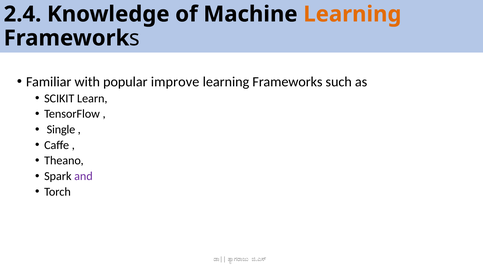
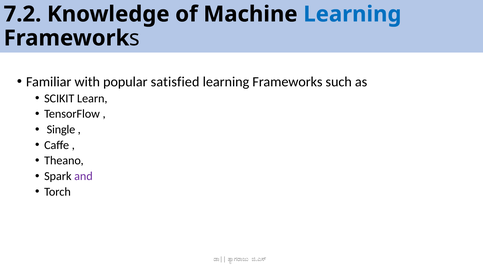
2.4: 2.4 -> 7.2
Learning at (352, 14) colour: orange -> blue
improve: improve -> satisfied
